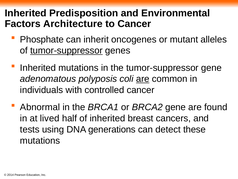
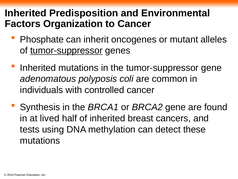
Architecture: Architecture -> Organization
are at (143, 79) underline: present -> none
Abnormal: Abnormal -> Synthesis
generations: generations -> methylation
